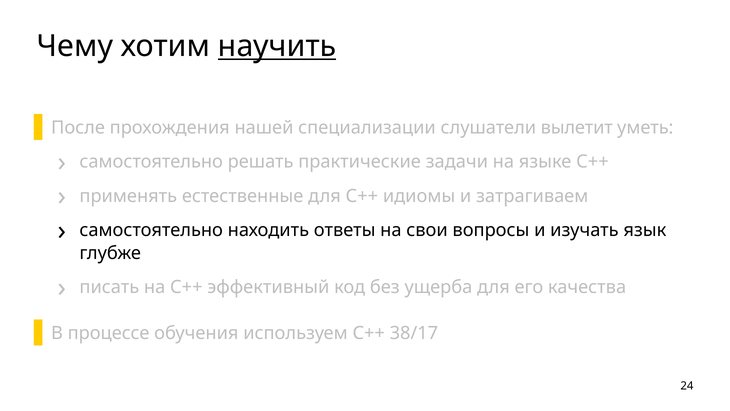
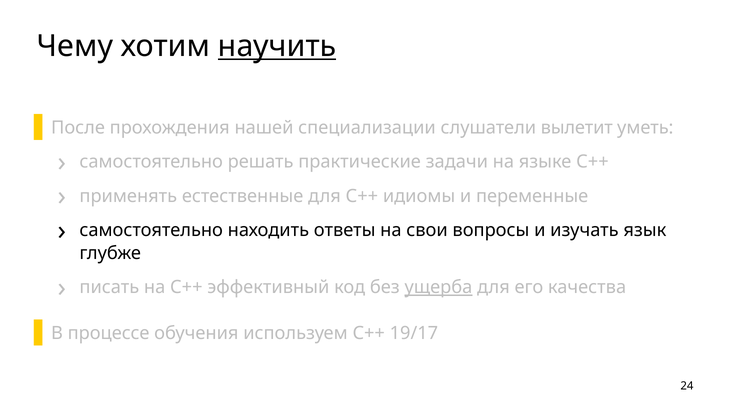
затрагиваем: затрагиваем -> переменные
ущерба underline: none -> present
38/17: 38/17 -> 19/17
